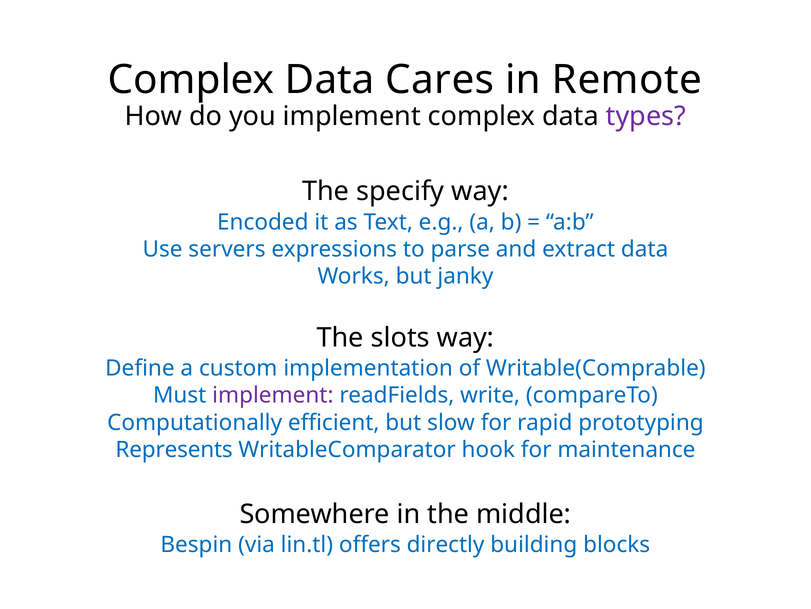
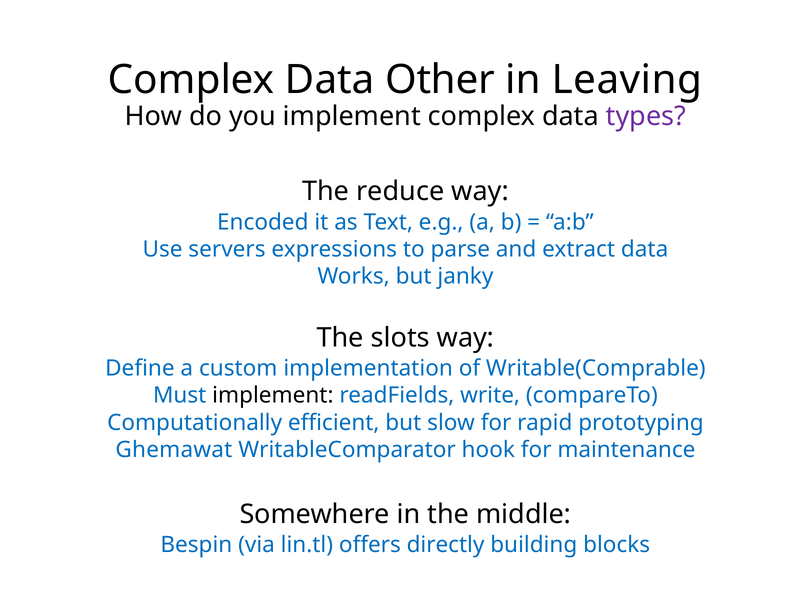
Cares: Cares -> Other
Remote: Remote -> Leaving
specify: specify -> reduce
implement at (273, 395) colour: purple -> black
Represents: Represents -> Ghemawat
